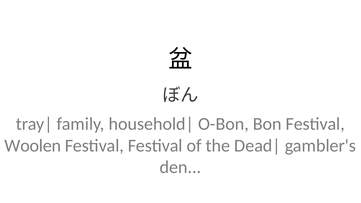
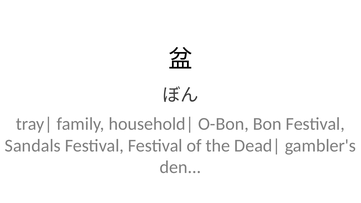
Woolen: Woolen -> Sandals
